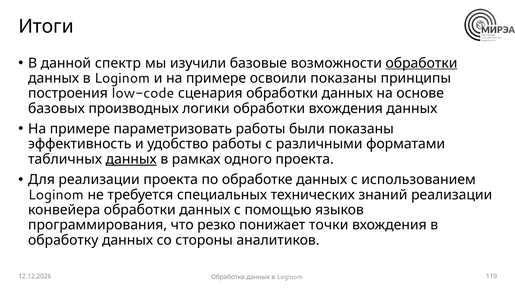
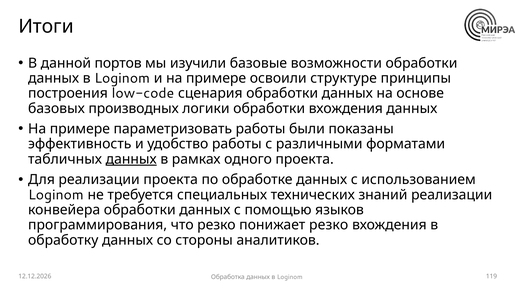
спектр: спектр -> портов
обработки at (421, 63) underline: present -> none
освоили показаны: показаны -> структуре
понижает точки: точки -> резко
